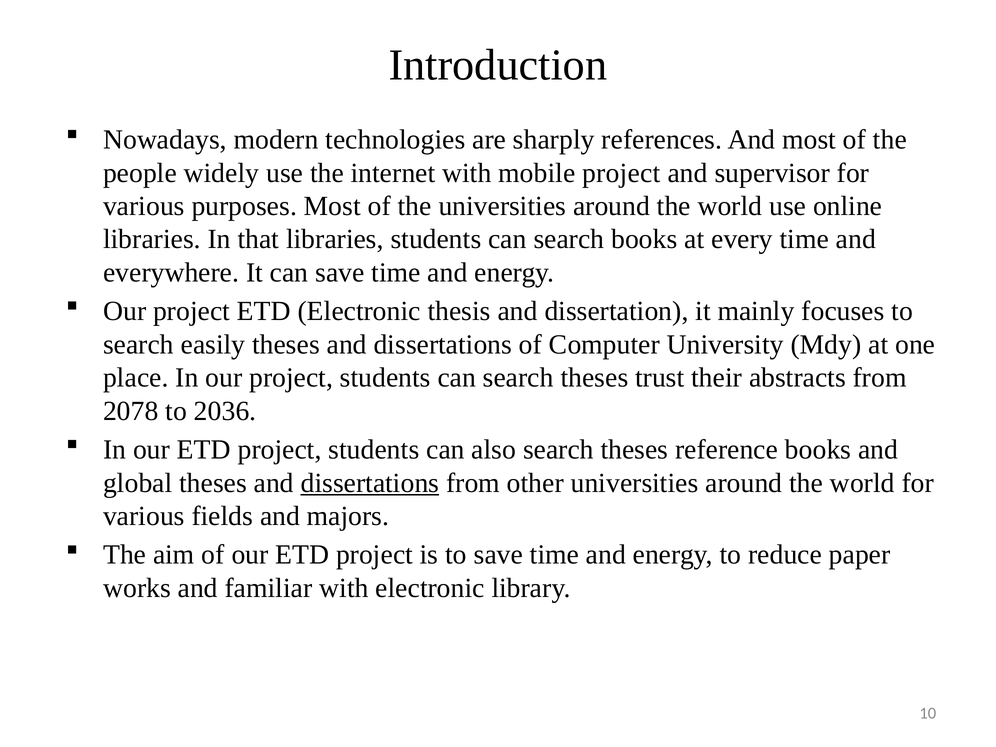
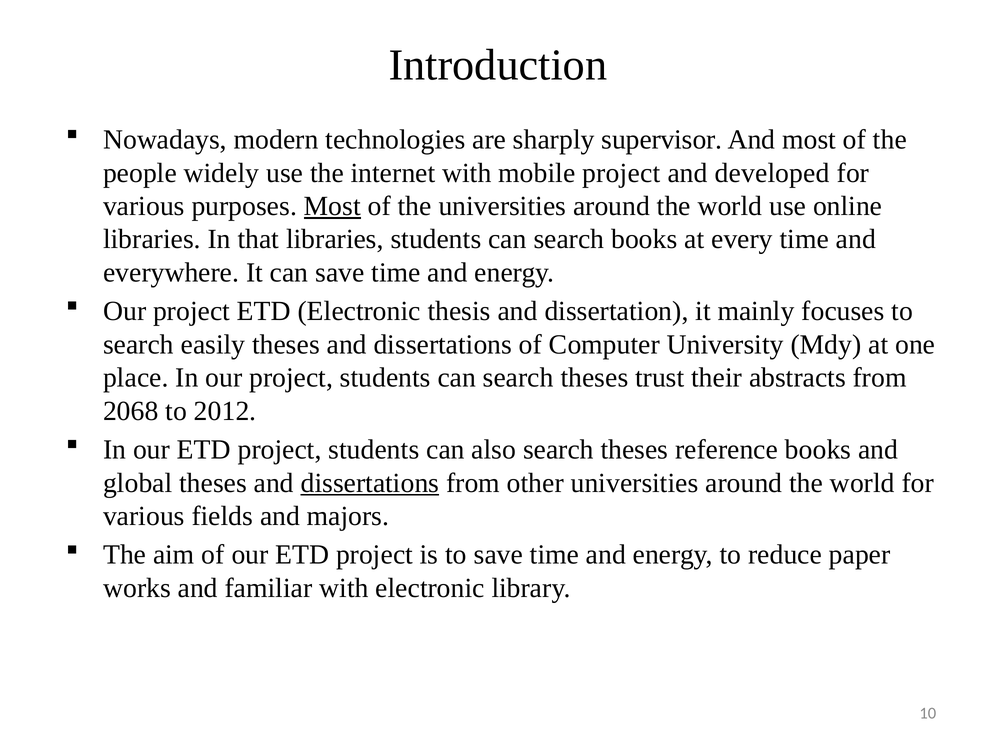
references: references -> supervisor
supervisor: supervisor -> developed
Most at (332, 206) underline: none -> present
2078: 2078 -> 2068
2036: 2036 -> 2012
